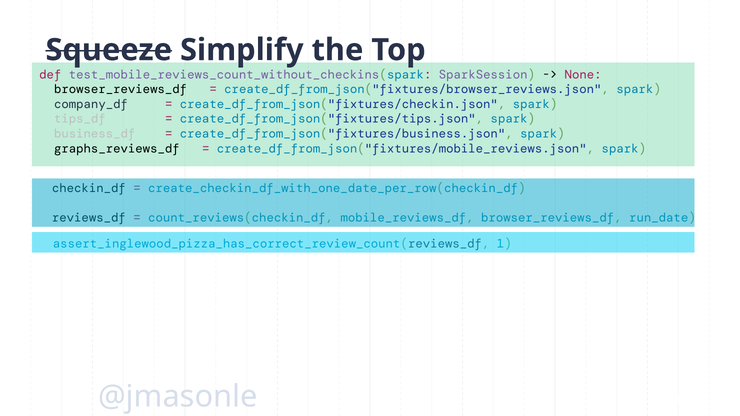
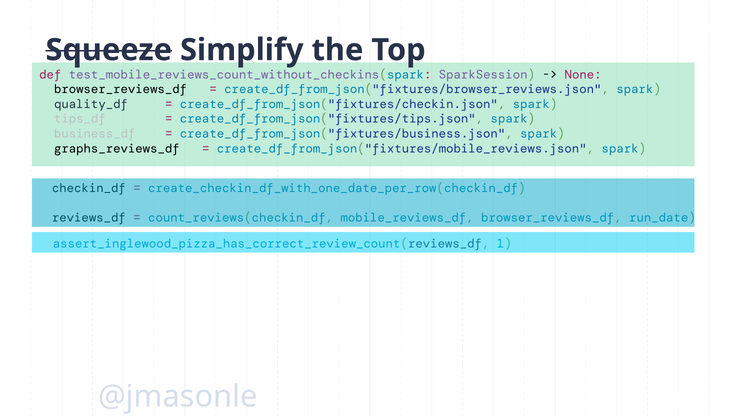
company_df: company_df -> quality_df
